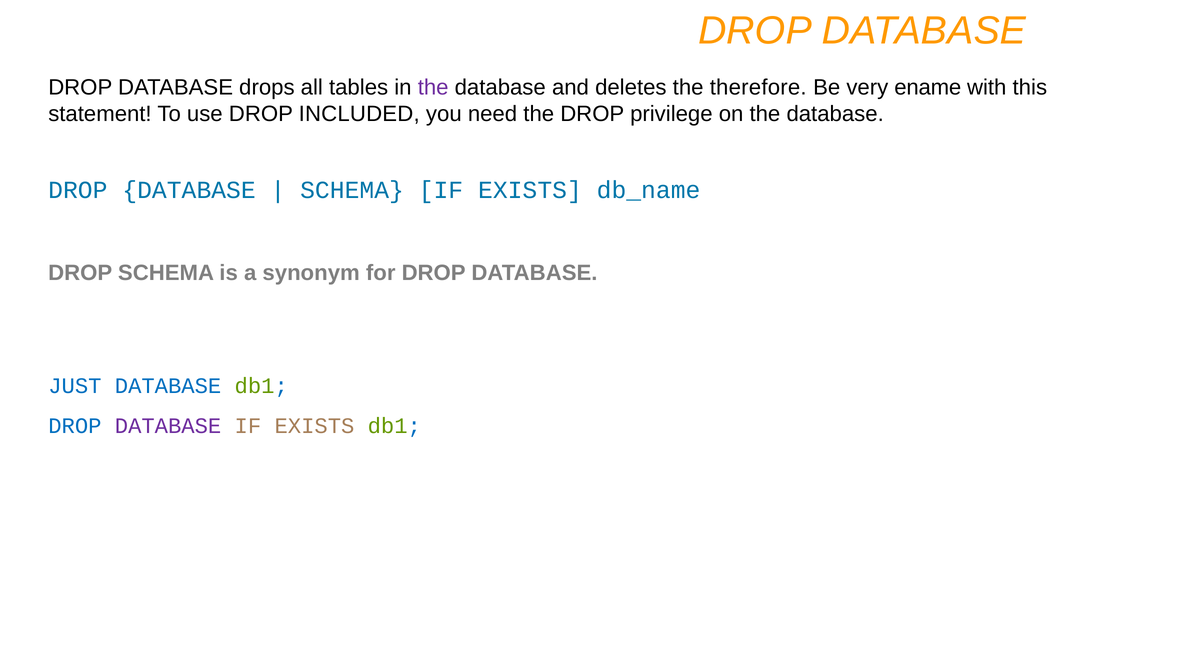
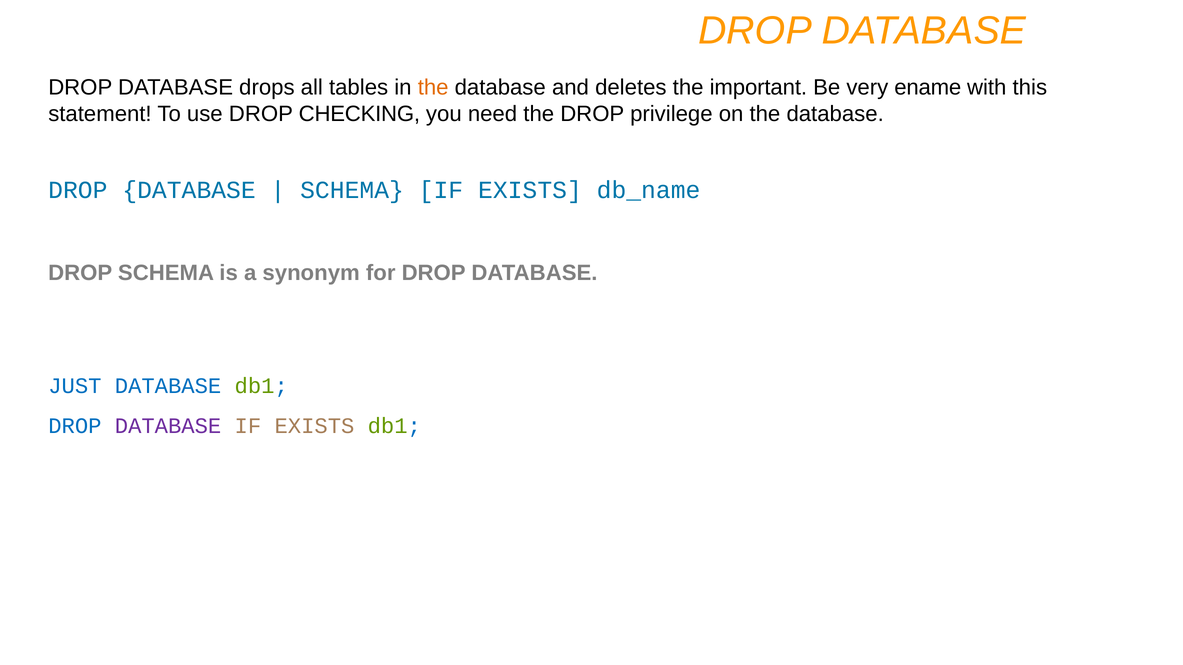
the at (433, 87) colour: purple -> orange
therefore: therefore -> important
INCLUDED: INCLUDED -> CHECKING
